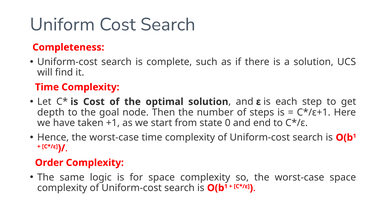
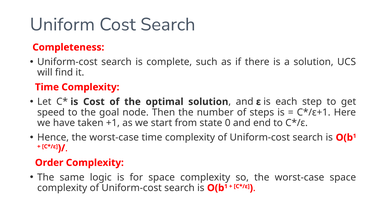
depth: depth -> speed
